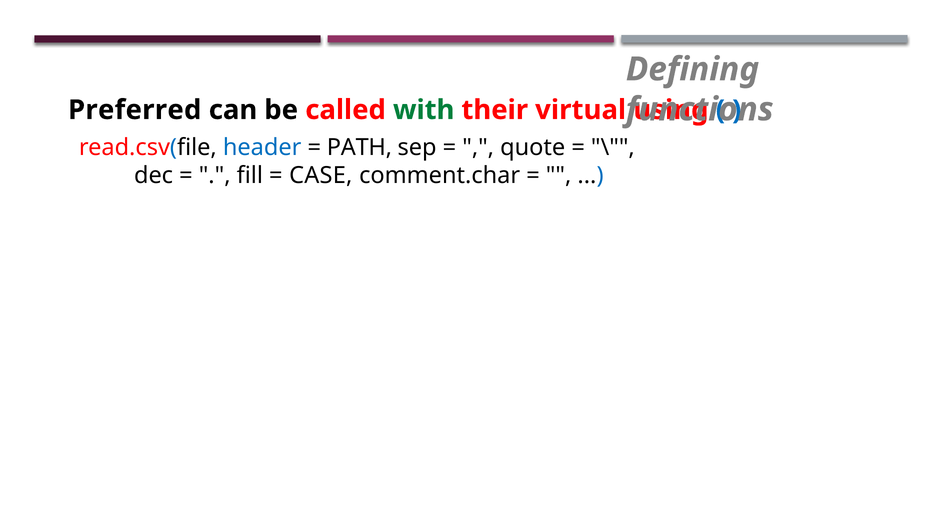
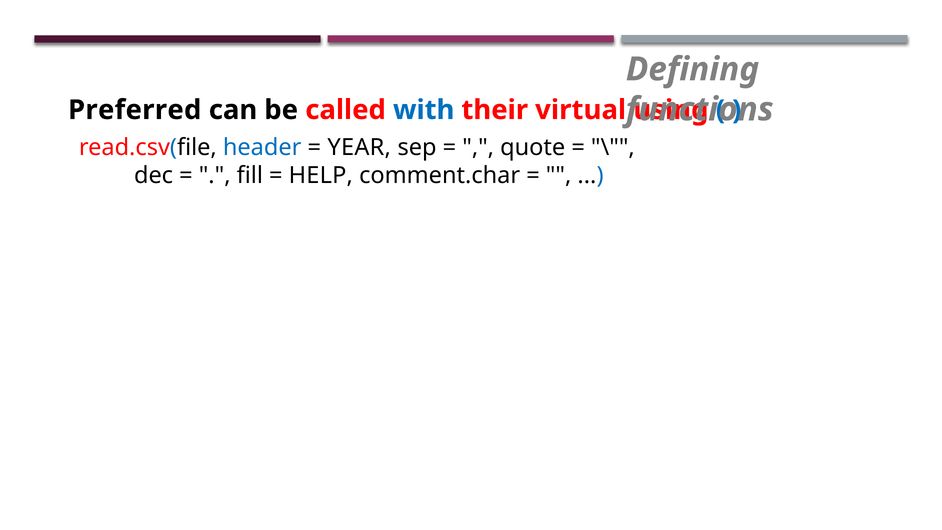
with colour: green -> blue
PATH: PATH -> YEAR
CASE: CASE -> HELP
